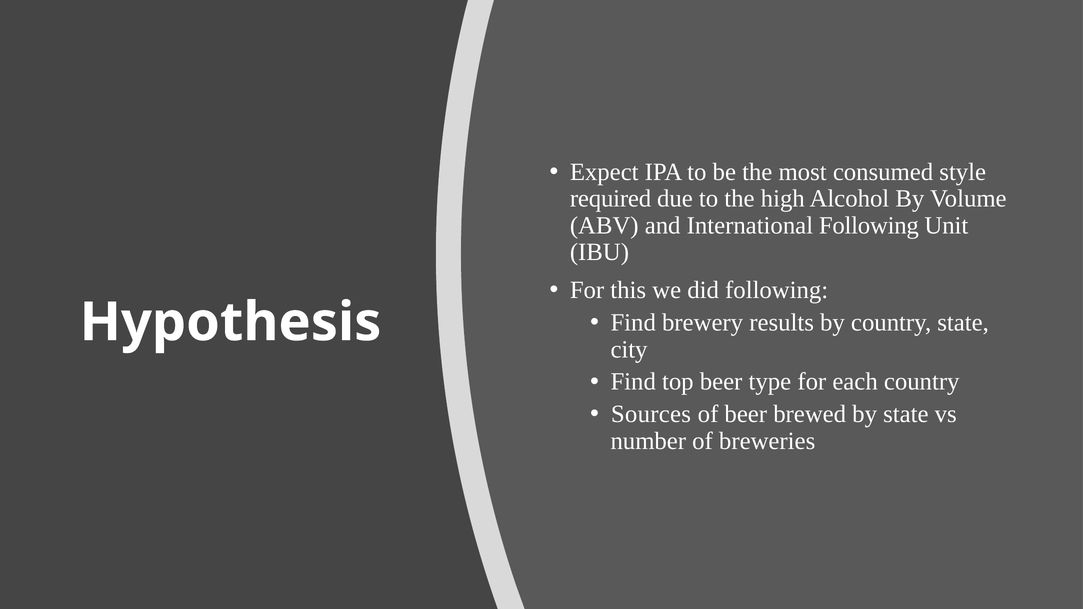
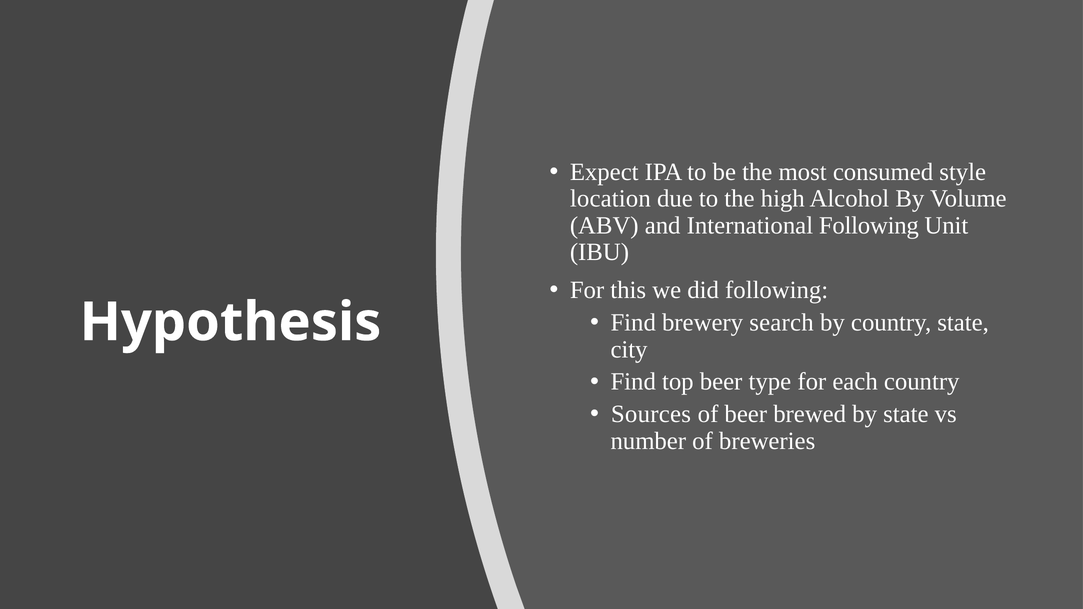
required: required -> location
results: results -> search
